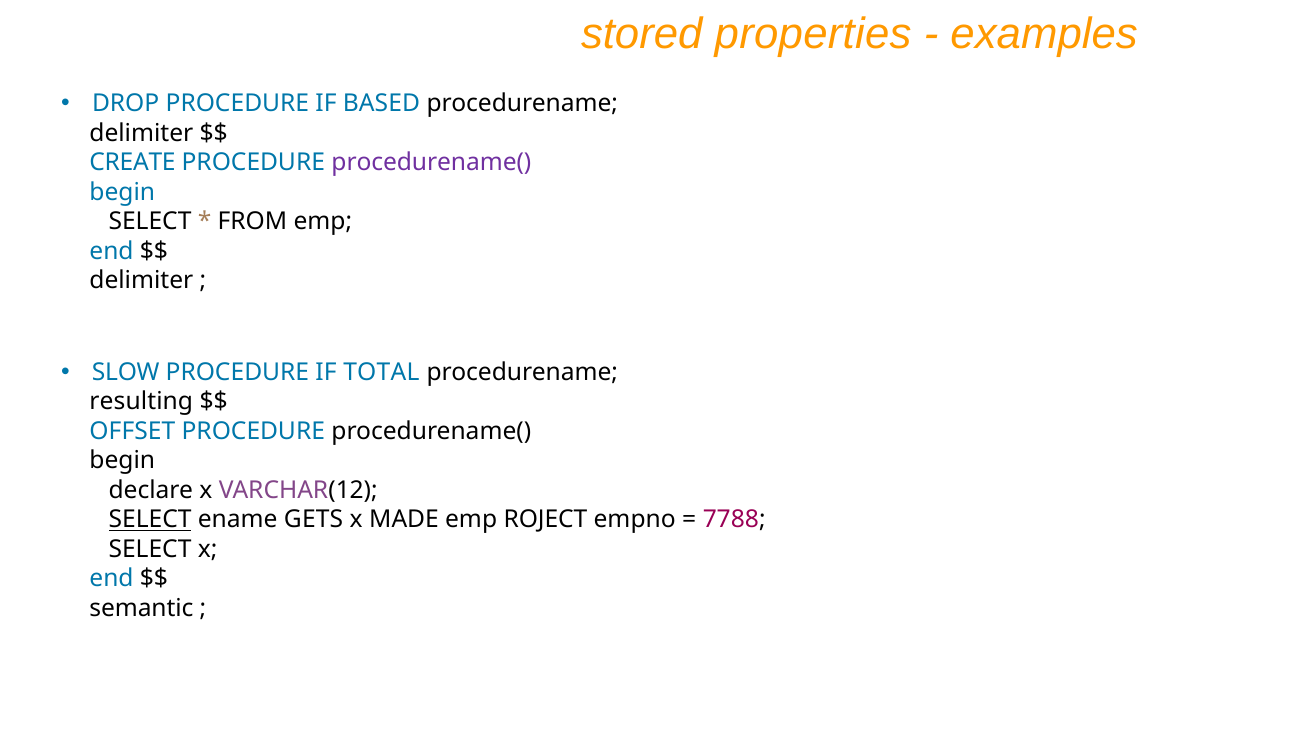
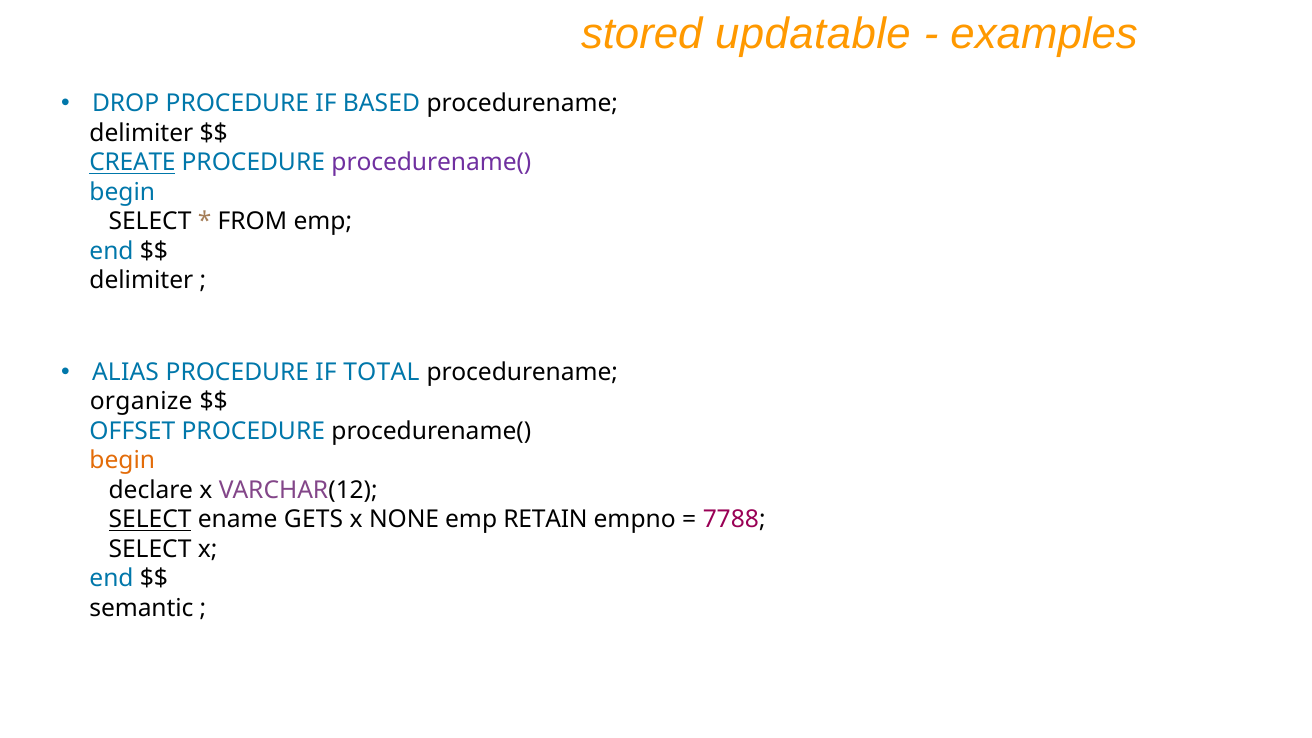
properties: properties -> updatable
CREATE underline: none -> present
SLOW: SLOW -> ALIAS
resulting: resulting -> organize
begin at (122, 461) colour: black -> orange
MADE: MADE -> NONE
ROJECT: ROJECT -> RETAIN
